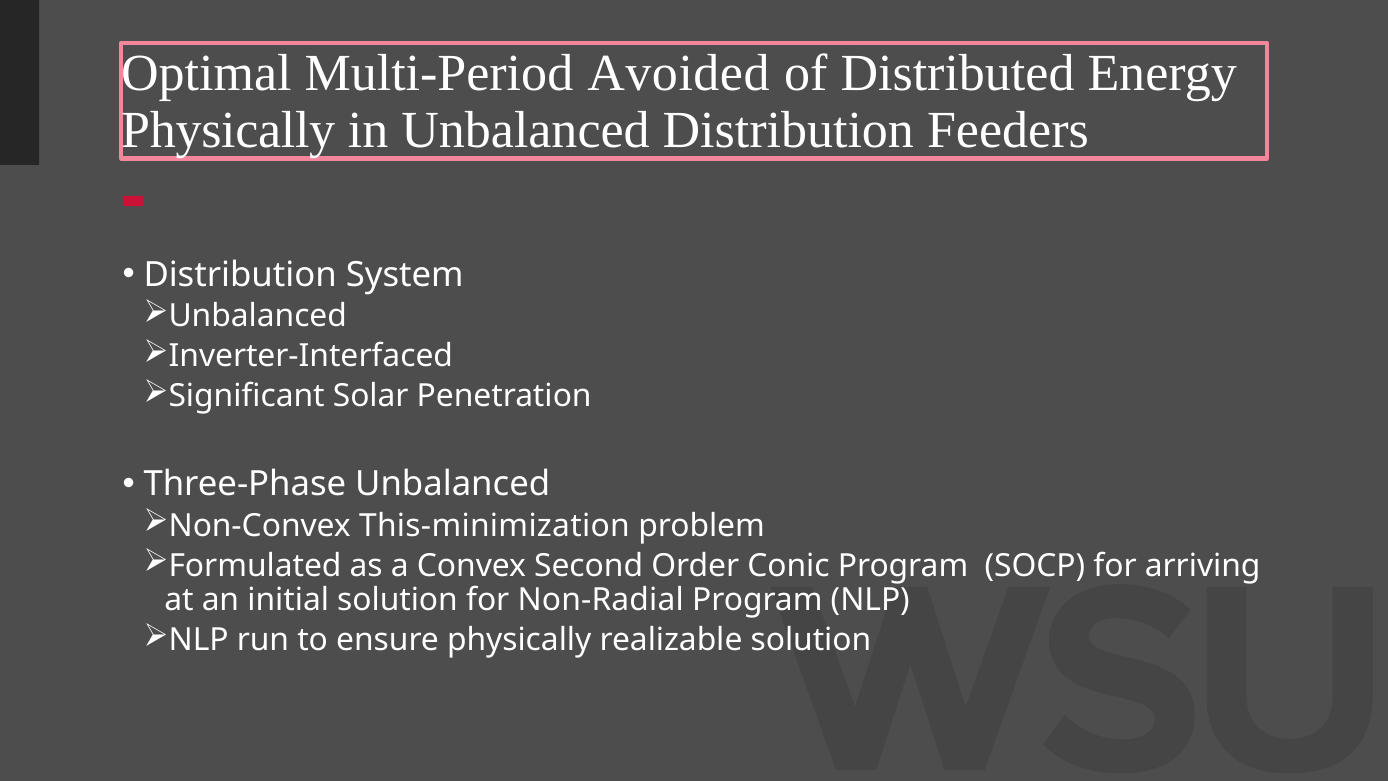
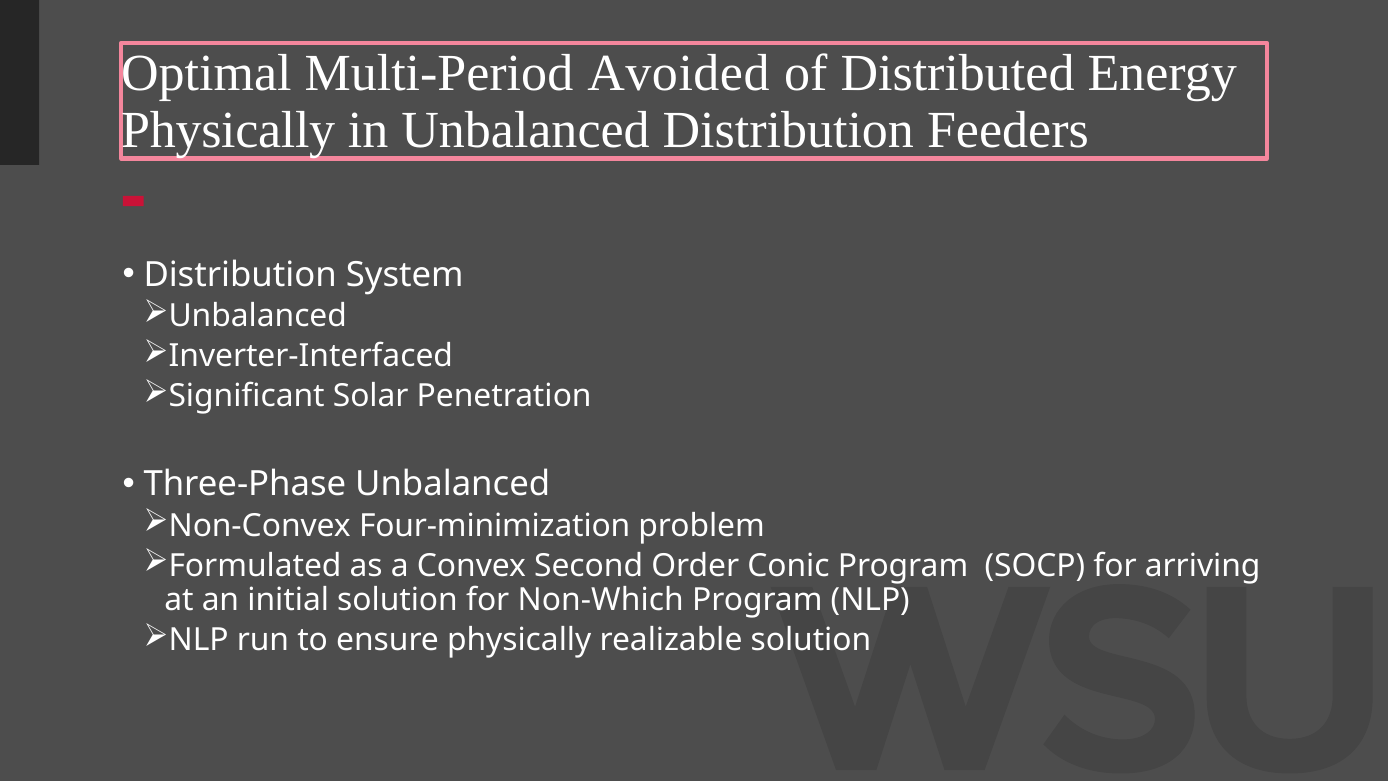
This-minimization: This-minimization -> Four-minimization
Non-Radial: Non-Radial -> Non-Which
